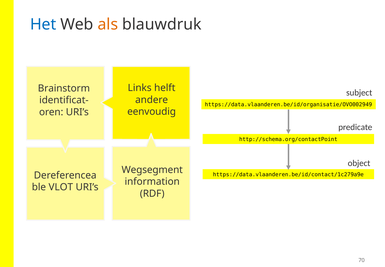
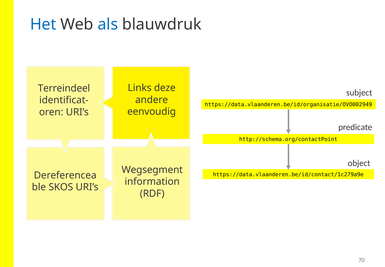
als colour: orange -> blue
helft: helft -> deze
Brainstorm: Brainstorm -> Terreindeel
VLOT: VLOT -> SKOS
